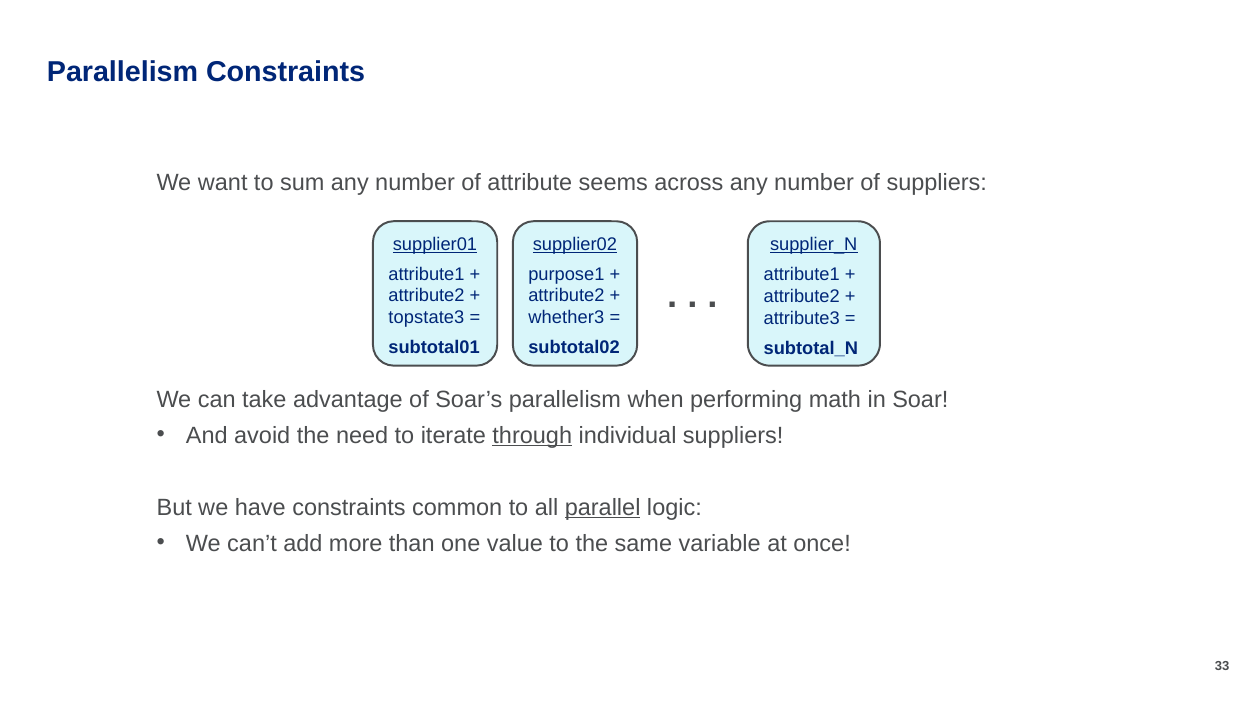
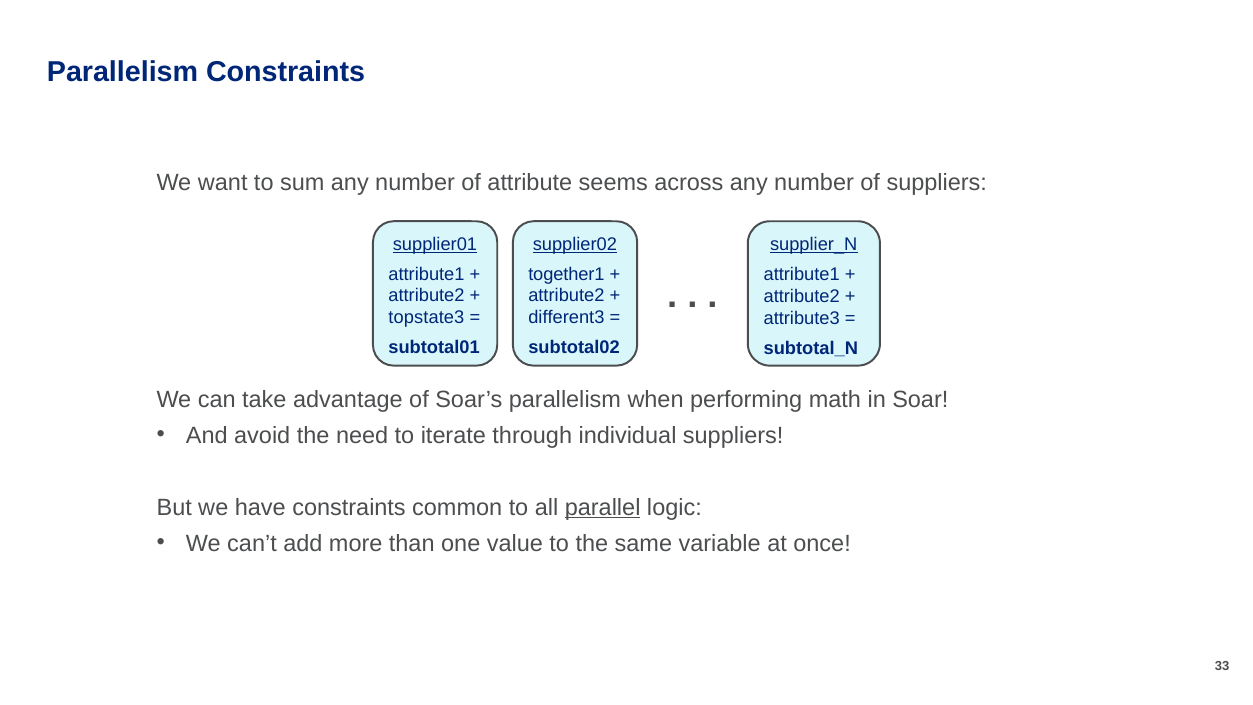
purpose1: purpose1 -> together1
whether3: whether3 -> different3
through underline: present -> none
